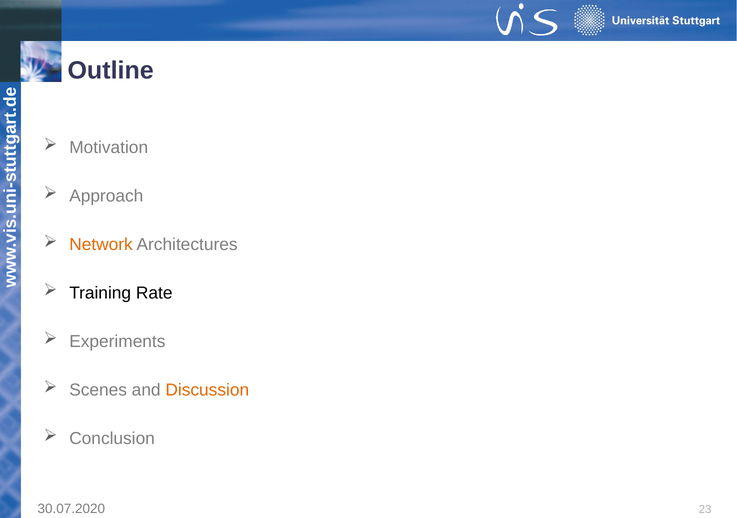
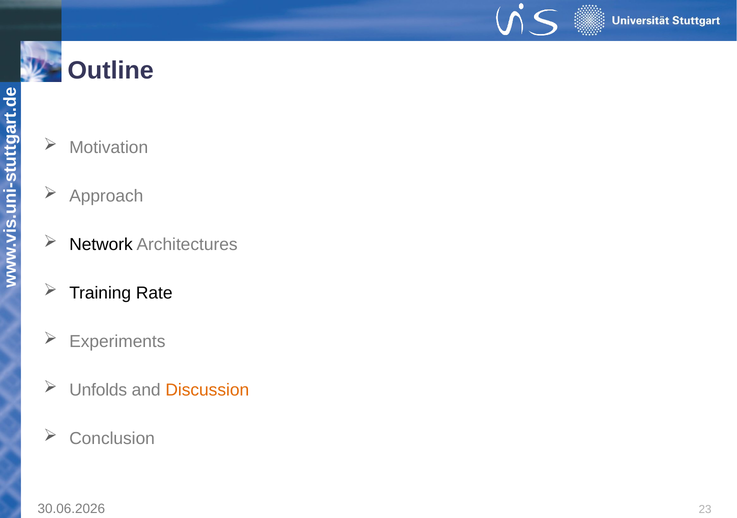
Network colour: orange -> black
Scenes: Scenes -> Unfolds
30.07.2020: 30.07.2020 -> 30.06.2026
